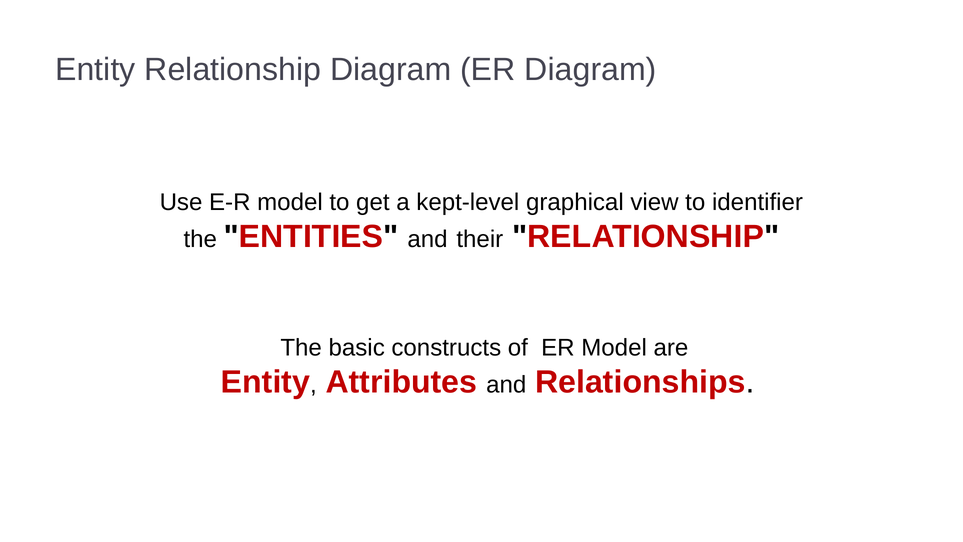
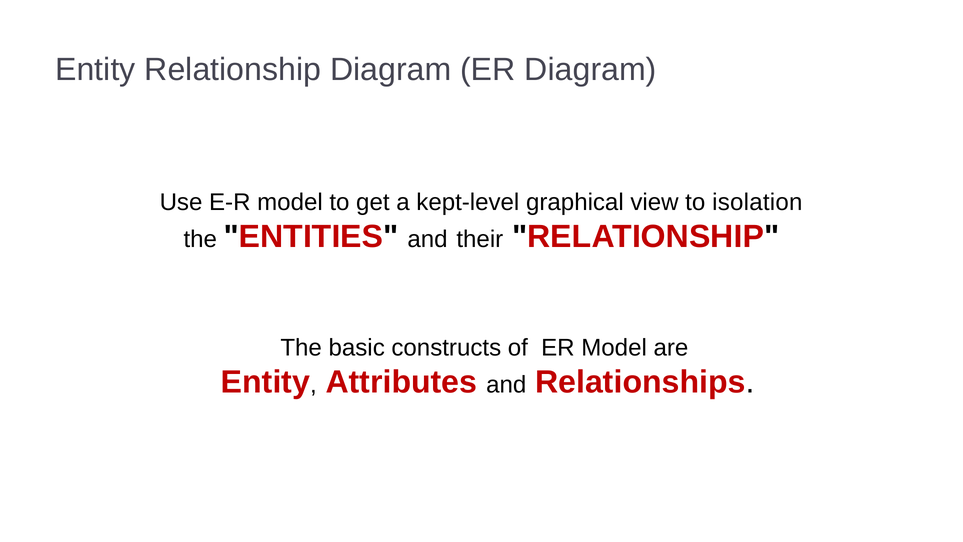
identifier: identifier -> isolation
